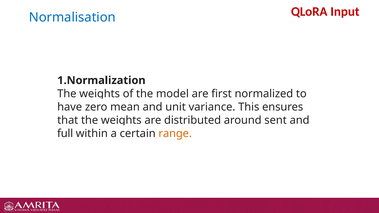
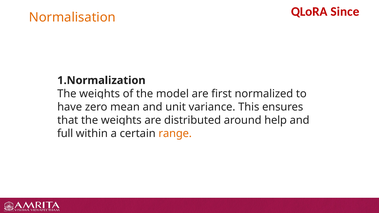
Input: Input -> Since
Normalisation colour: blue -> orange
sent: sent -> help
